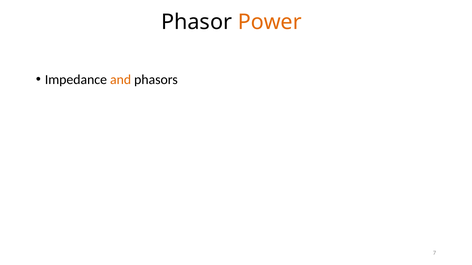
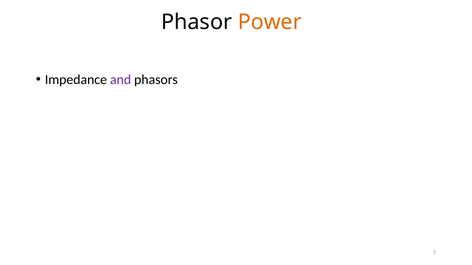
and colour: orange -> purple
